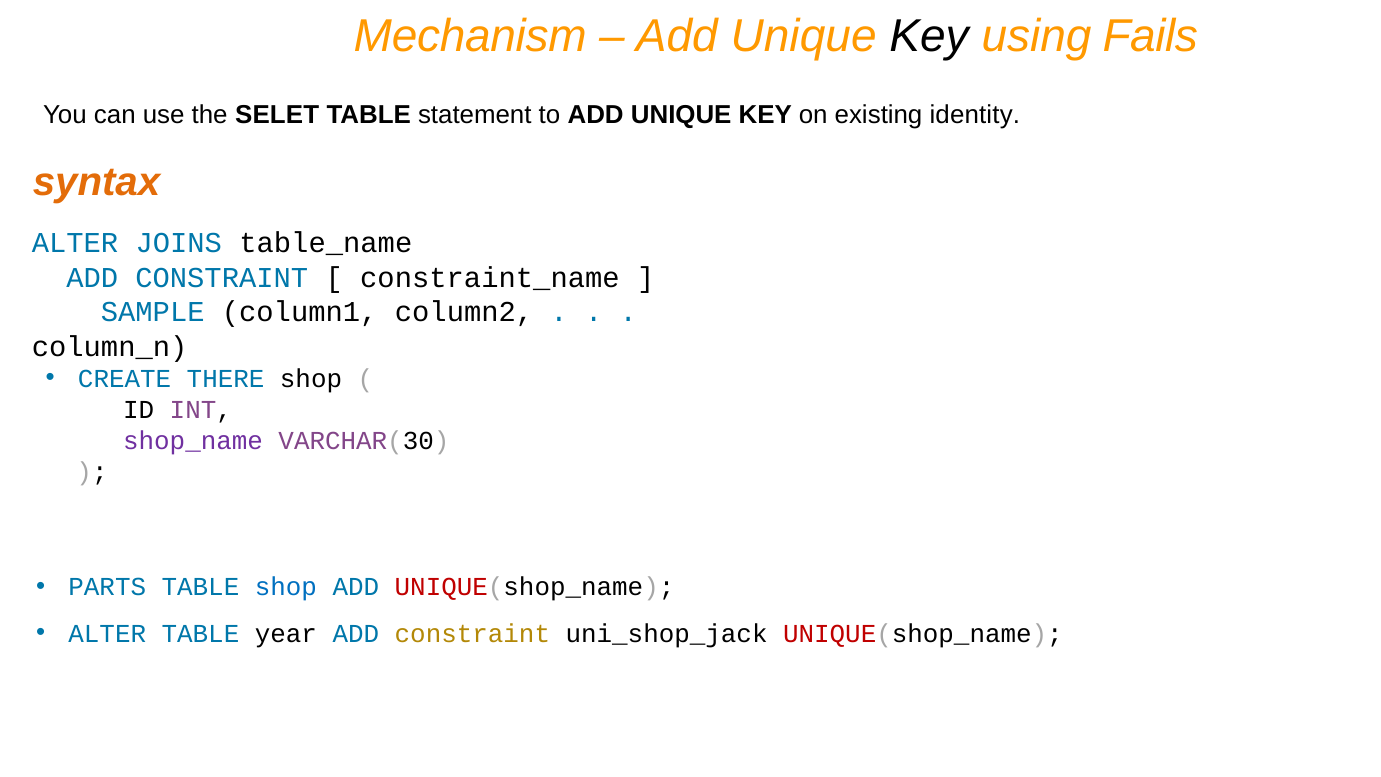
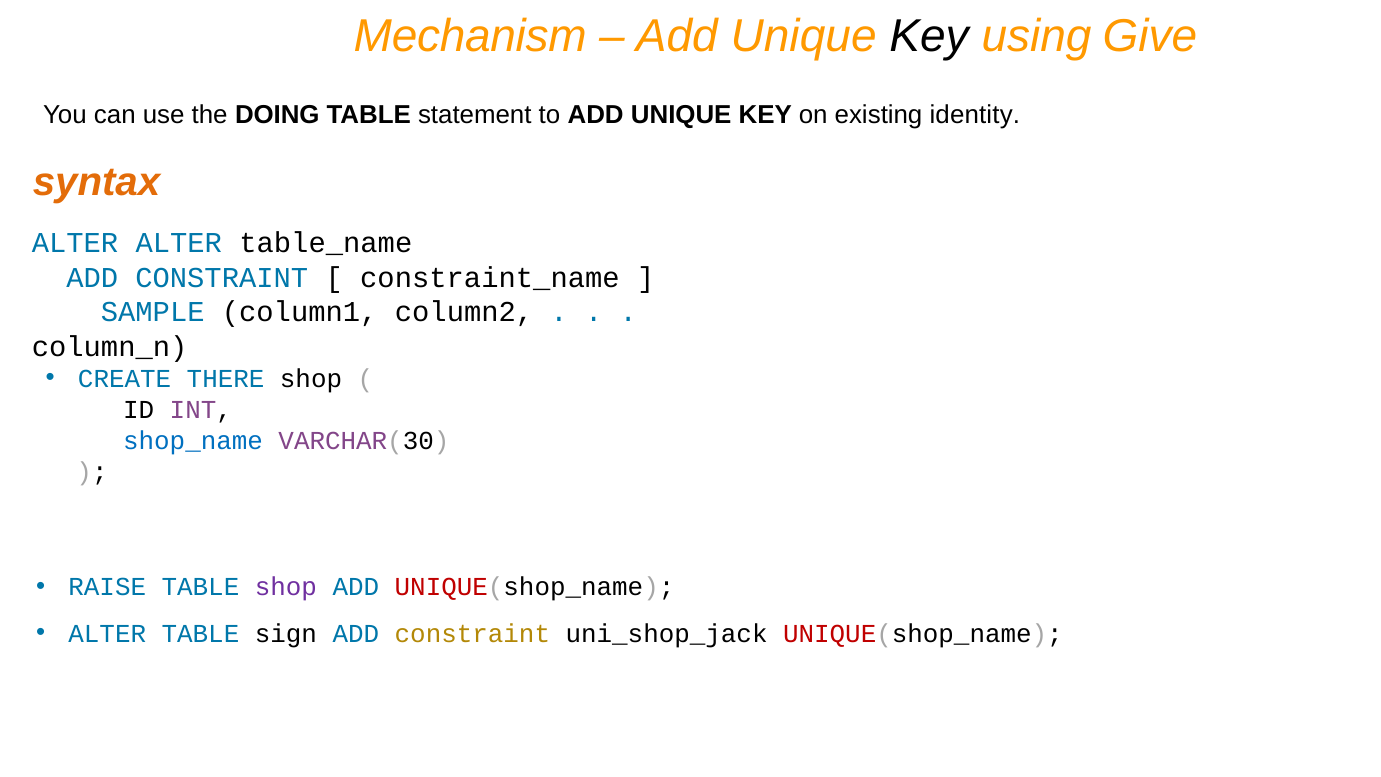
Fails: Fails -> Give
SELET: SELET -> DOING
ALTER JOINS: JOINS -> ALTER
shop_name colour: purple -> blue
PARTS: PARTS -> RAISE
shop at (286, 587) colour: blue -> purple
year: year -> sign
